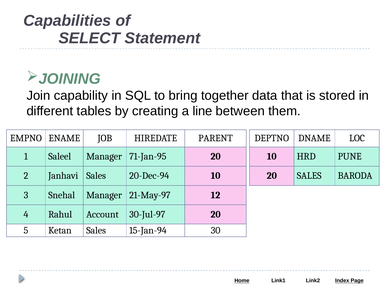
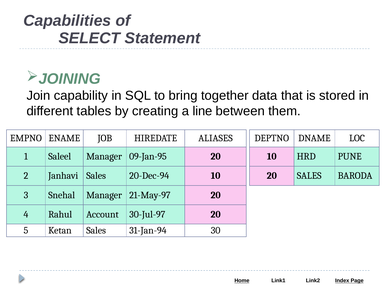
PARENT: PARENT -> ALIASES
71-Jan-95: 71-Jan-95 -> 09-Jan-95
21-May-97 12: 12 -> 20
15-Jan-94: 15-Jan-94 -> 31-Jan-94
